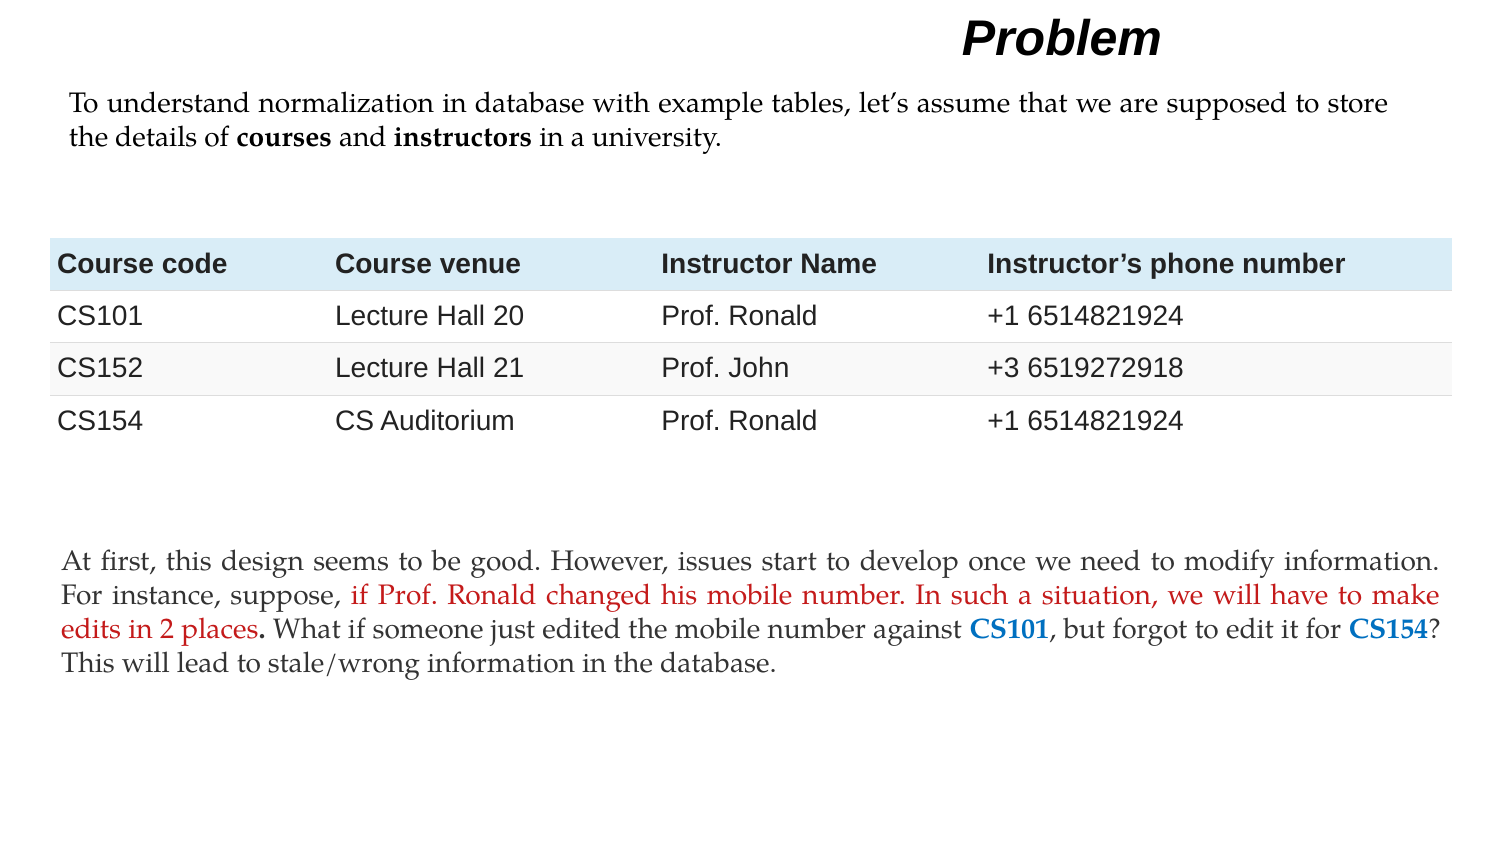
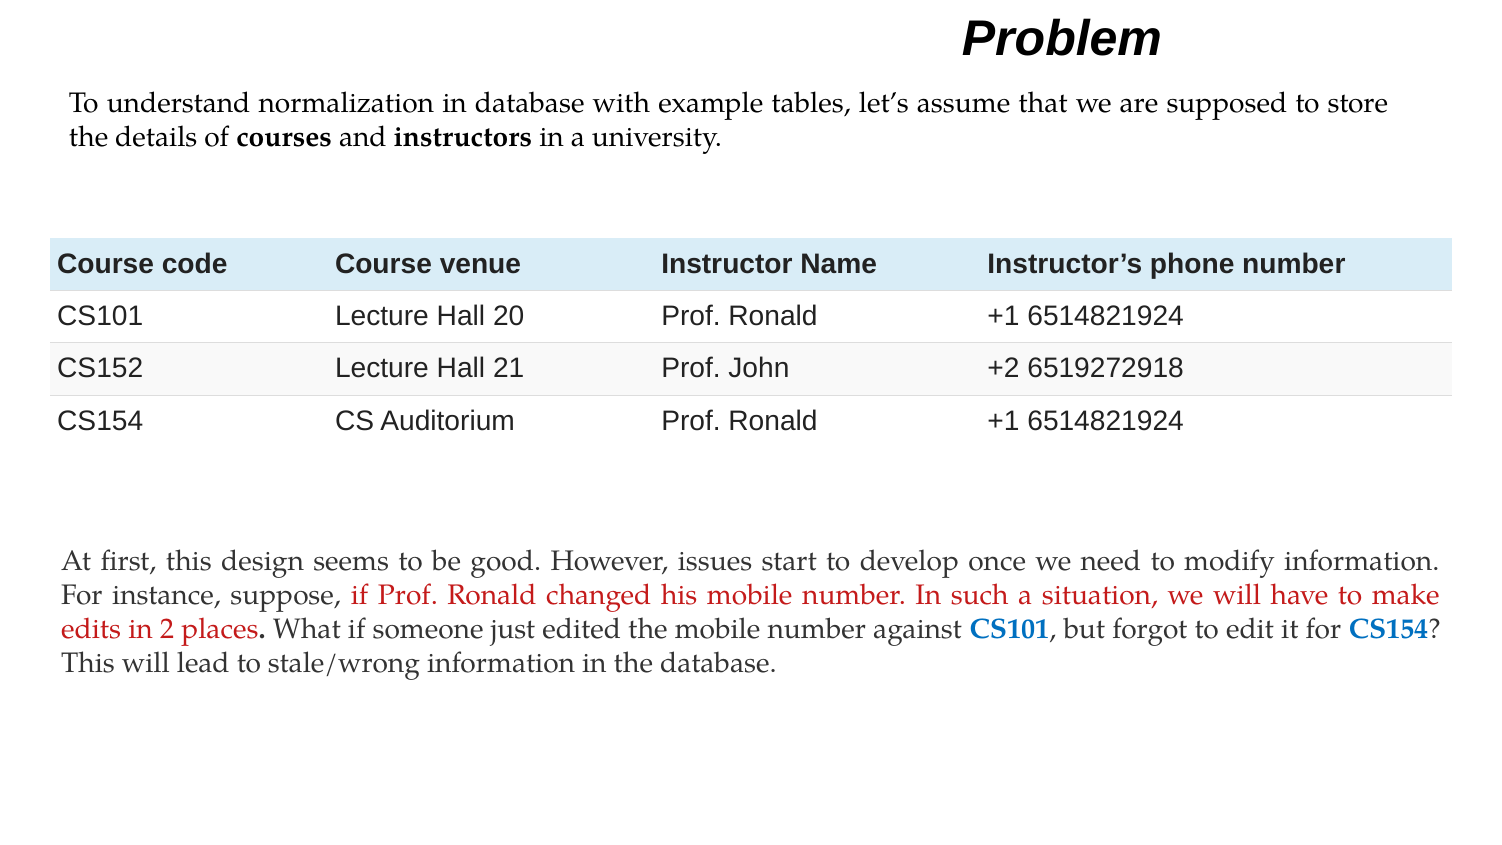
+3: +3 -> +2
